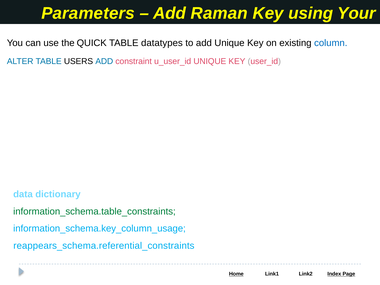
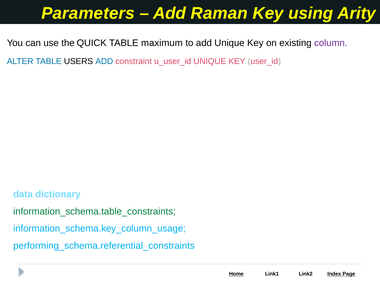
Your: Your -> Arity
datatypes: datatypes -> maximum
column colour: blue -> purple
reappears_schema.referential_constraints: reappears_schema.referential_constraints -> performing_schema.referential_constraints
